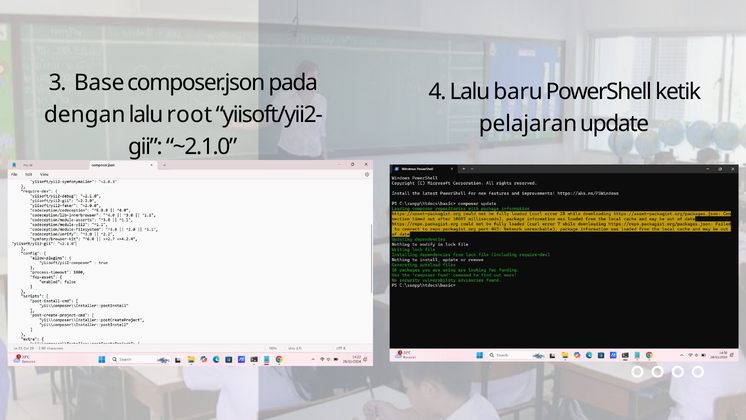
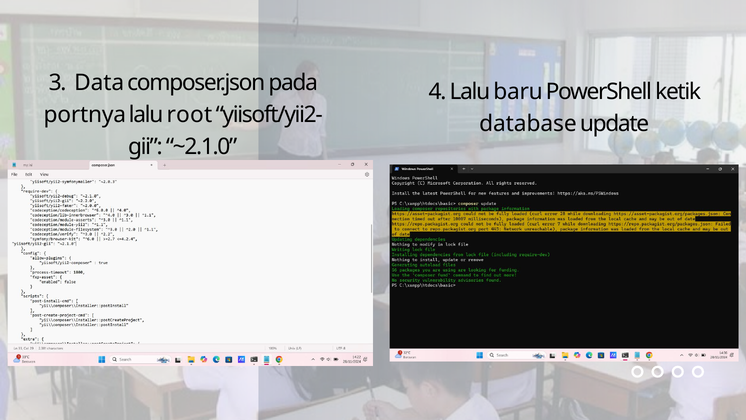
Base: Base -> Data
dengan: dengan -> portnya
pelajaran: pelajaran -> database
